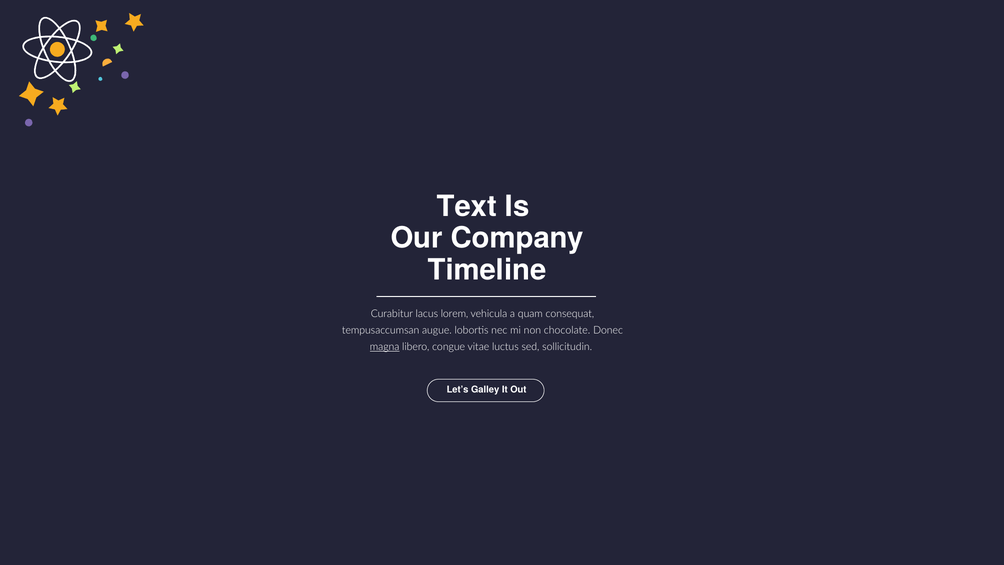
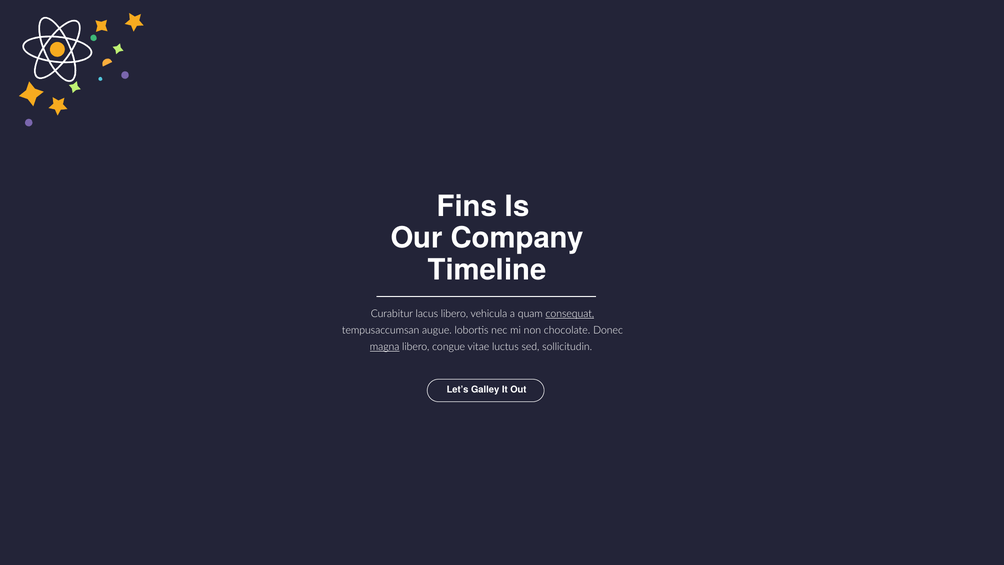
Text: Text -> Fins
lacus lorem: lorem -> libero
consequat underline: none -> present
